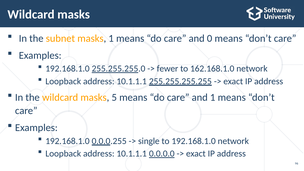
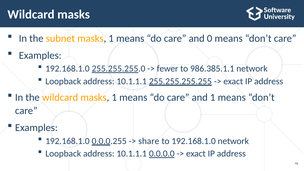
162.168.1.0: 162.168.1.0 -> 986.385.1.1
wildcard masks 5: 5 -> 1
single: single -> share
